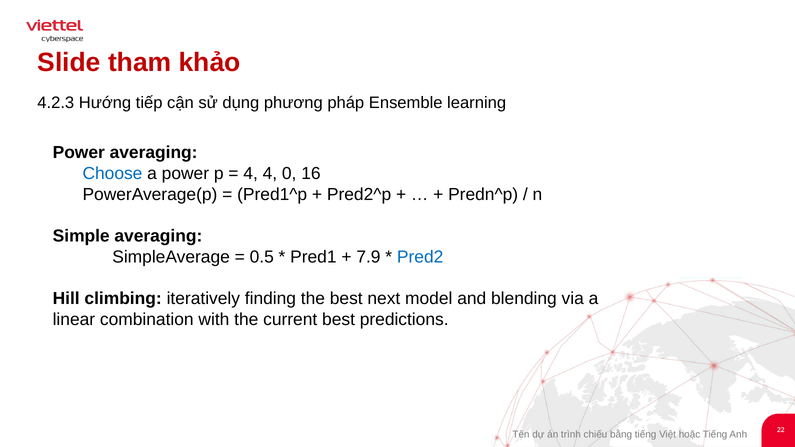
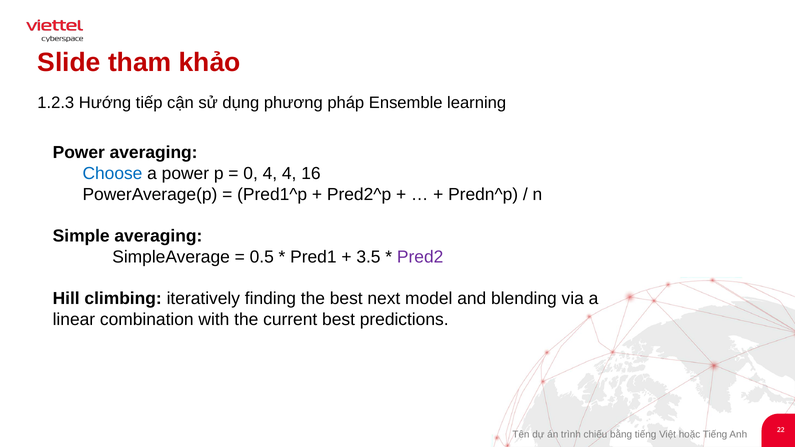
4.2.3: 4.2.3 -> 1.2.3
4 at (251, 174): 4 -> 0
4 0: 0 -> 4
7.9: 7.9 -> 3.5
Pred2 colour: blue -> purple
